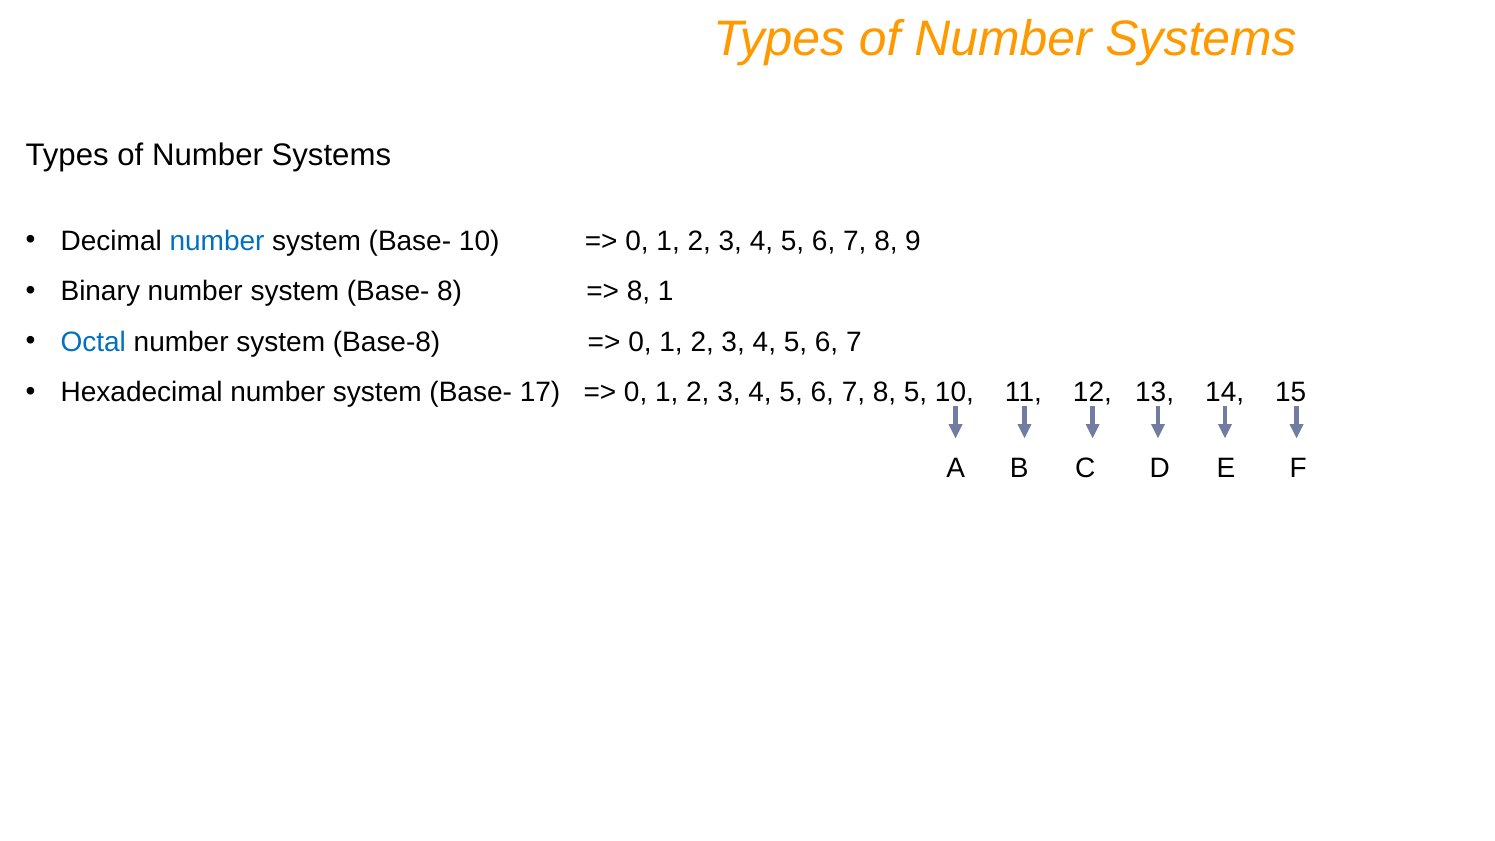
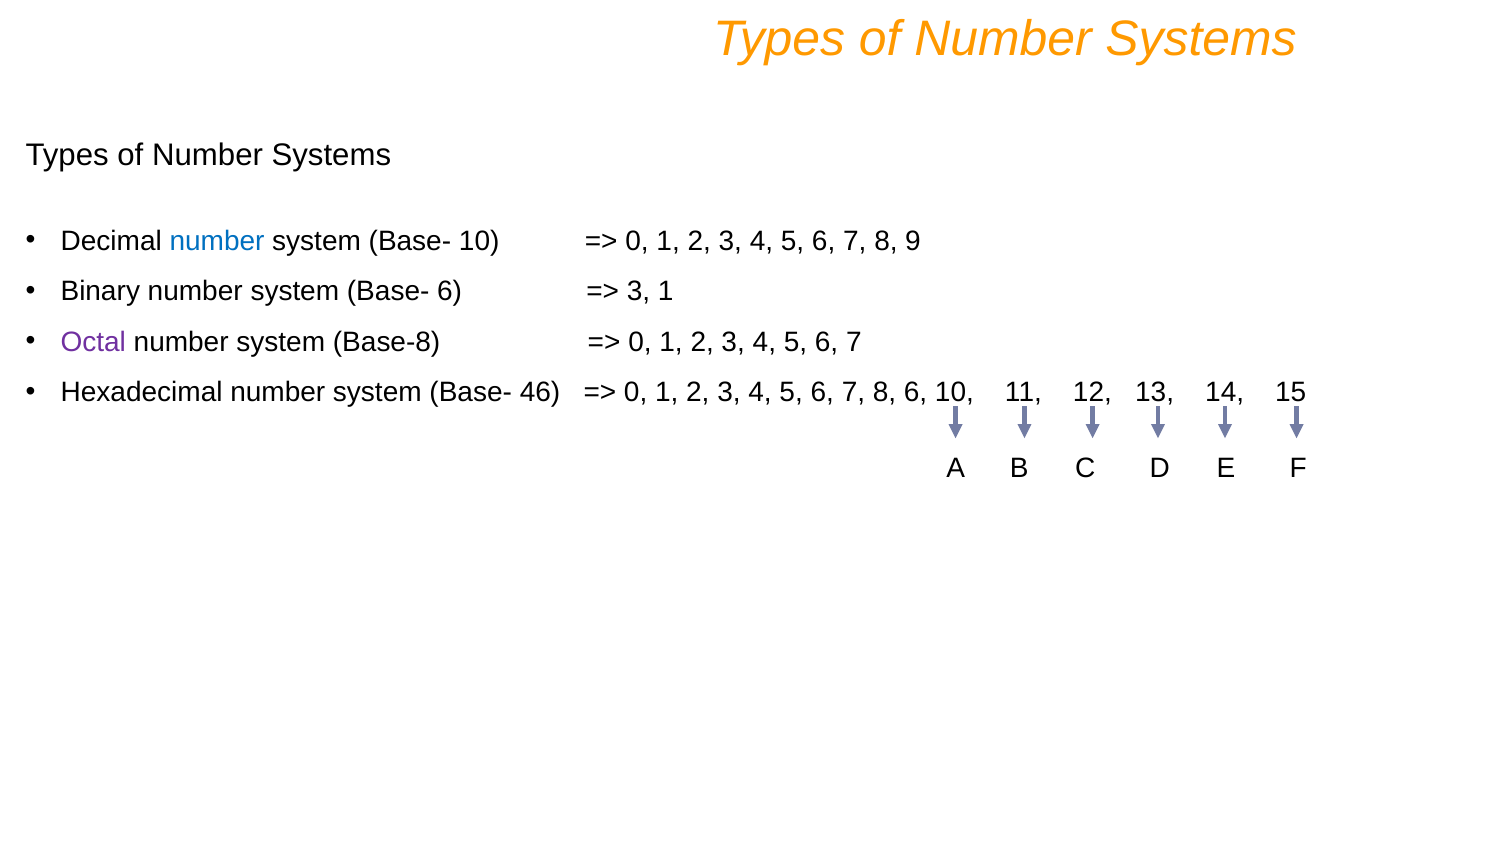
Base- 8: 8 -> 6
8 at (638, 292): 8 -> 3
Octal colour: blue -> purple
17: 17 -> 46
8 5: 5 -> 6
